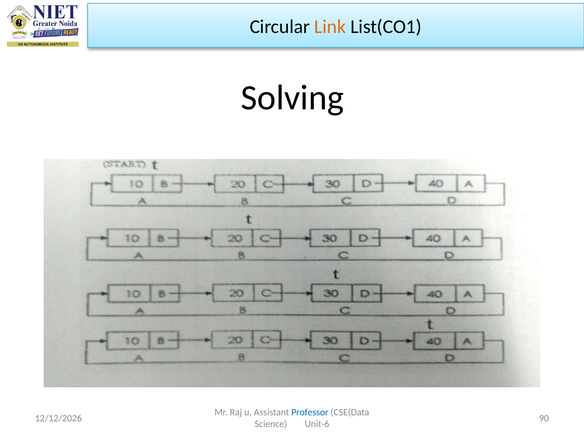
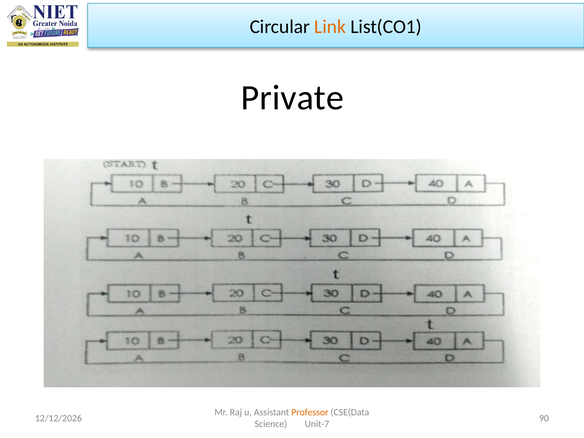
Solving: Solving -> Private
Professor colour: blue -> orange
Unit-6: Unit-6 -> Unit-7
